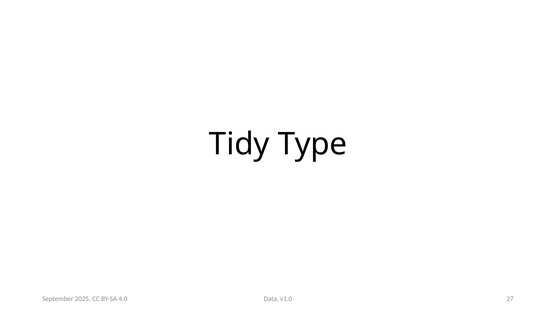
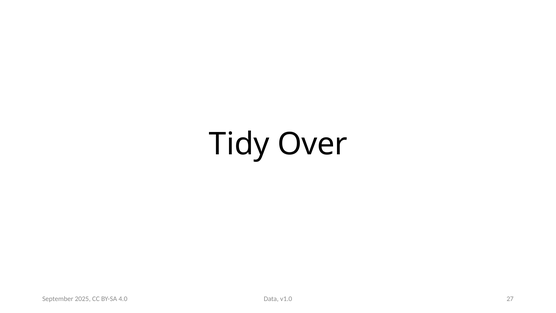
Type: Type -> Over
